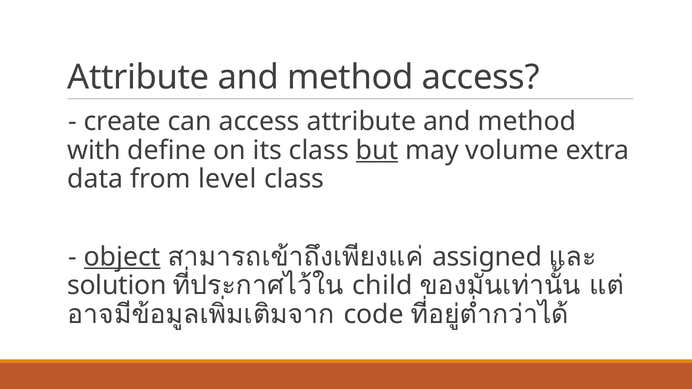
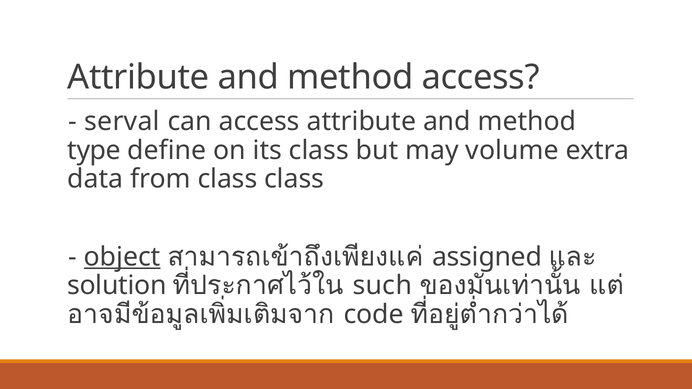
create: create -> serval
with: with -> type
but underline: present -> none
from level: level -> class
child: child -> such
